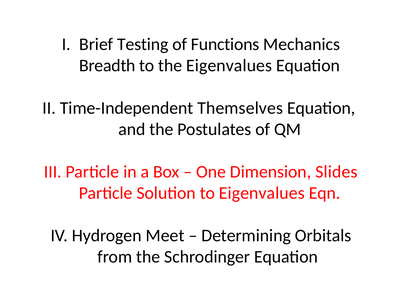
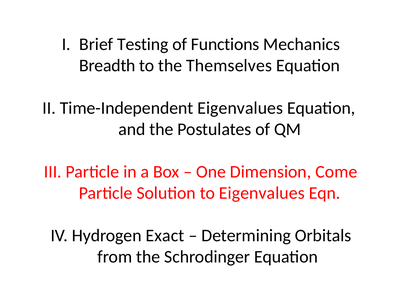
the Eigenvalues: Eigenvalues -> Themselves
Themselves at (240, 108): Themselves -> Eigenvalues
Slides: Slides -> Come
Meet: Meet -> Exact
